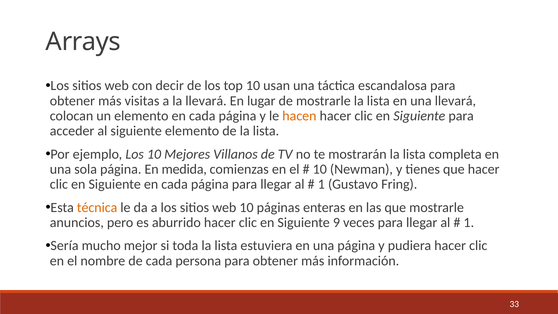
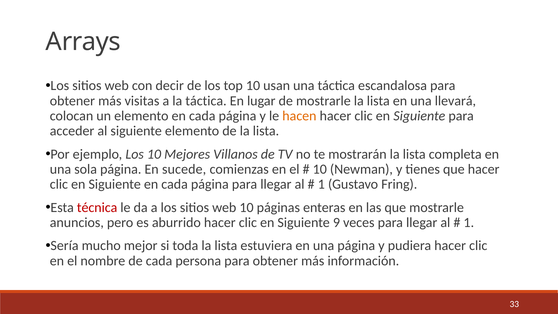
la llevará: llevará -> táctica
medida: medida -> sucede
técnica colour: orange -> red
